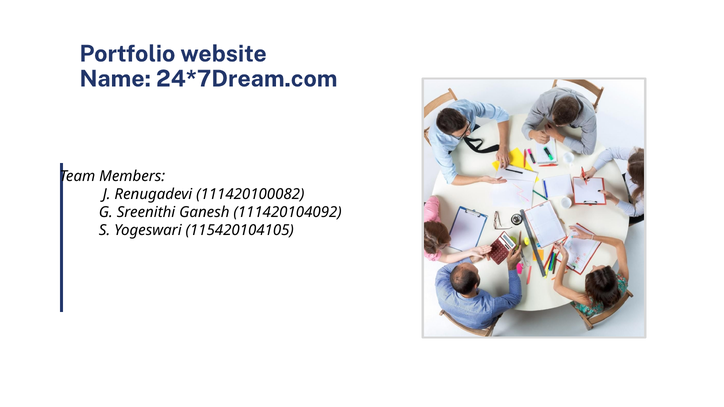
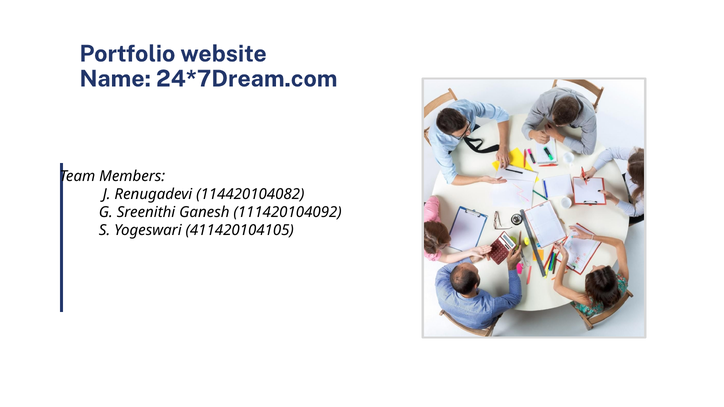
111420100082: 111420100082 -> 114420104082
115420104105: 115420104105 -> 411420104105
